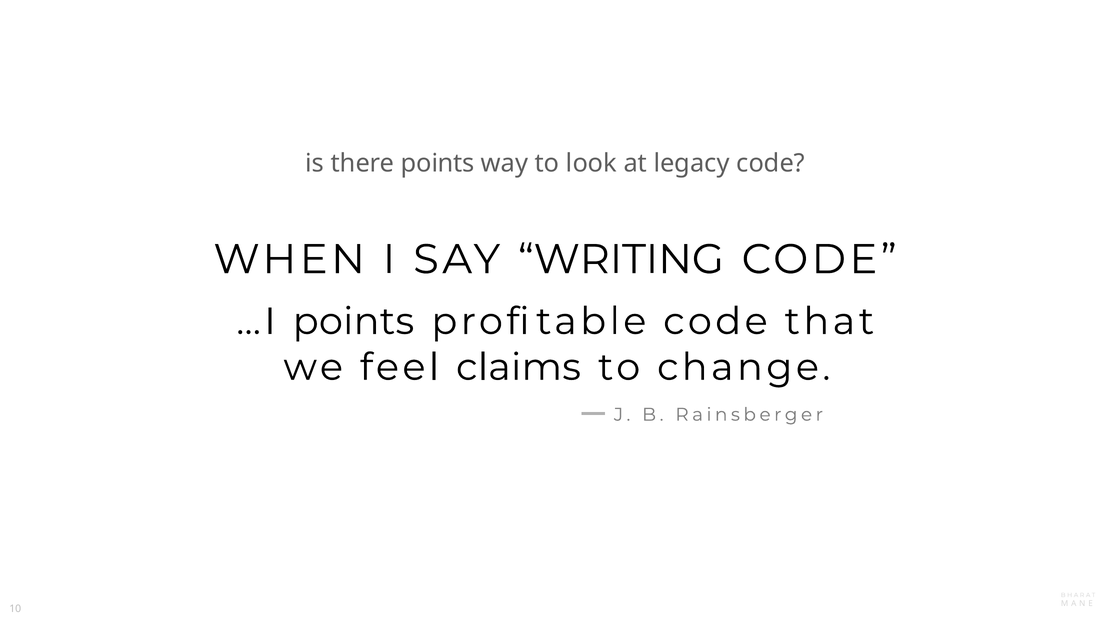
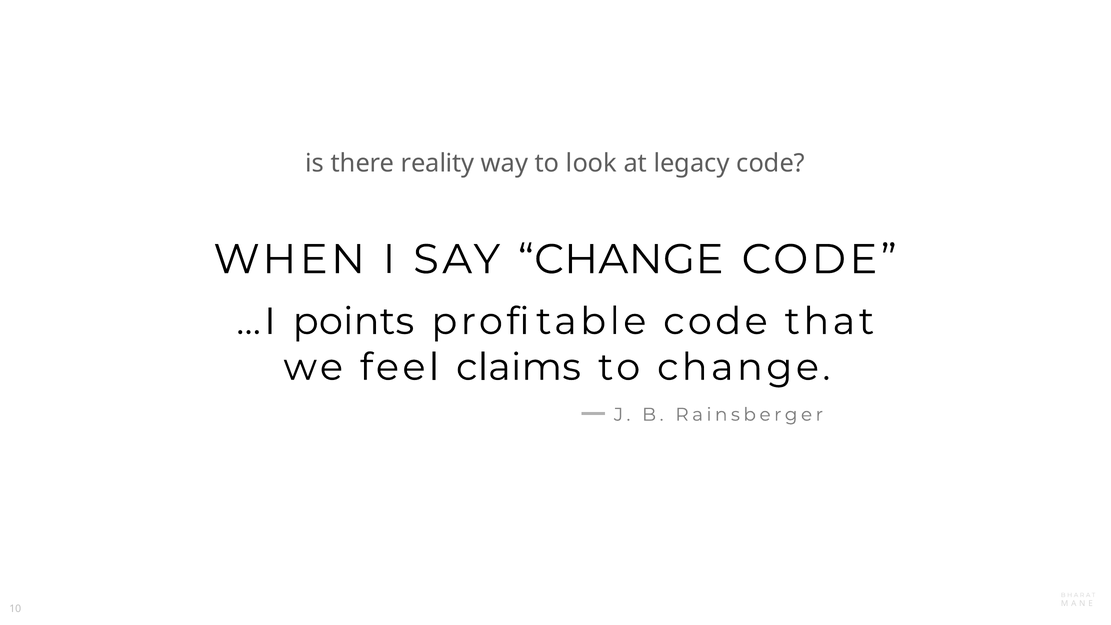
there points: points -> reality
SAY WRITING: WRITING -> CHANGE
